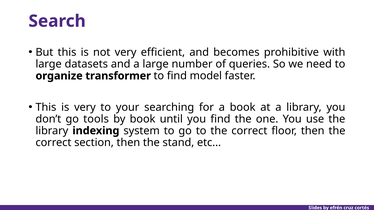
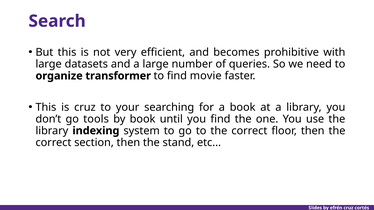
model: model -> movie
is very: very -> cruz
